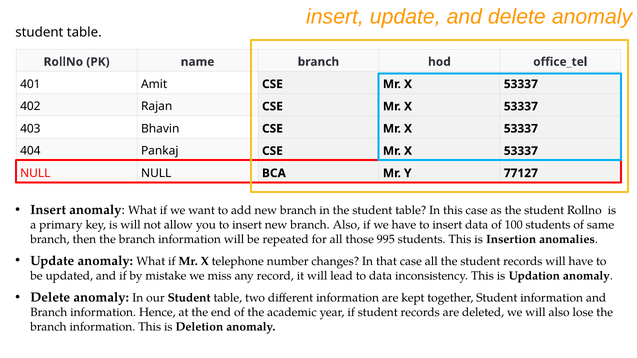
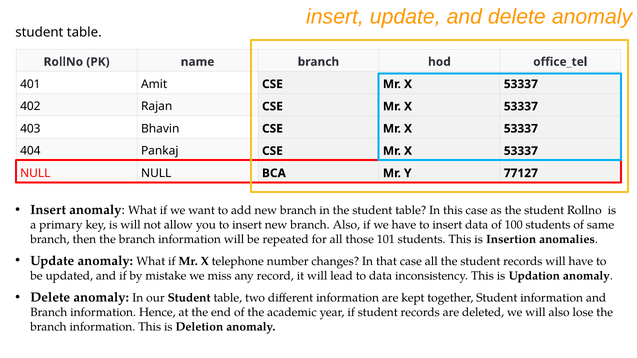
995: 995 -> 101
